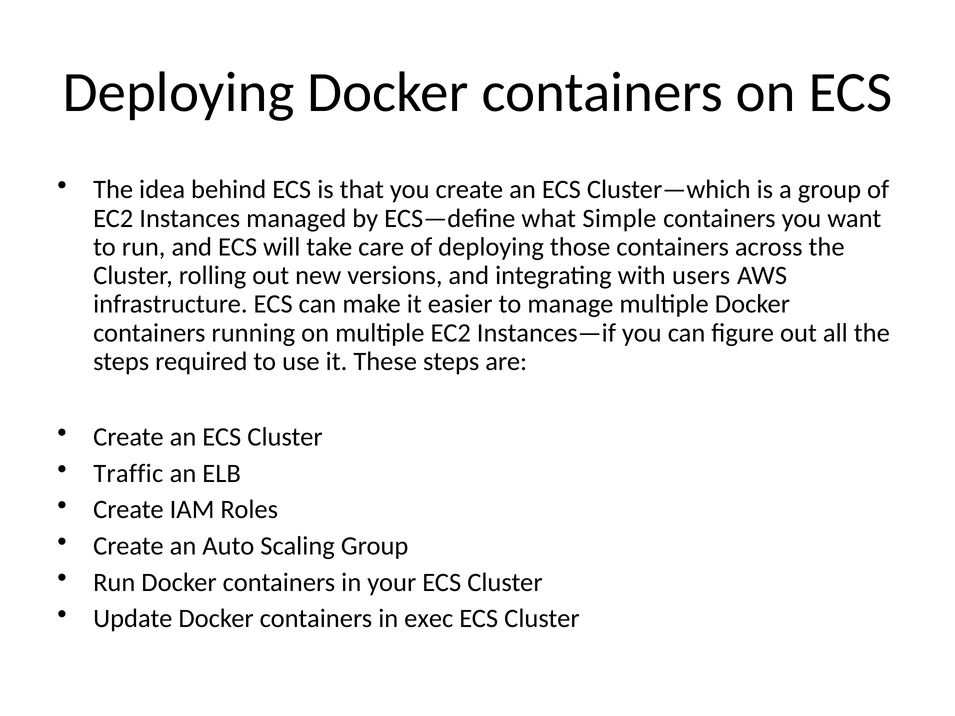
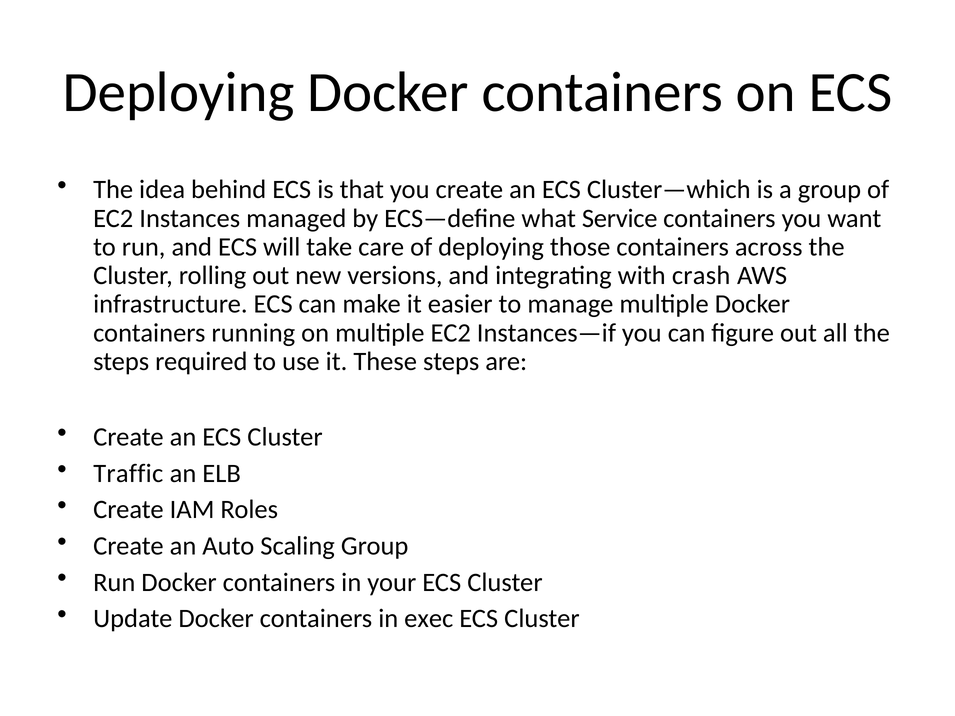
Simple: Simple -> Service
users: users -> crash
